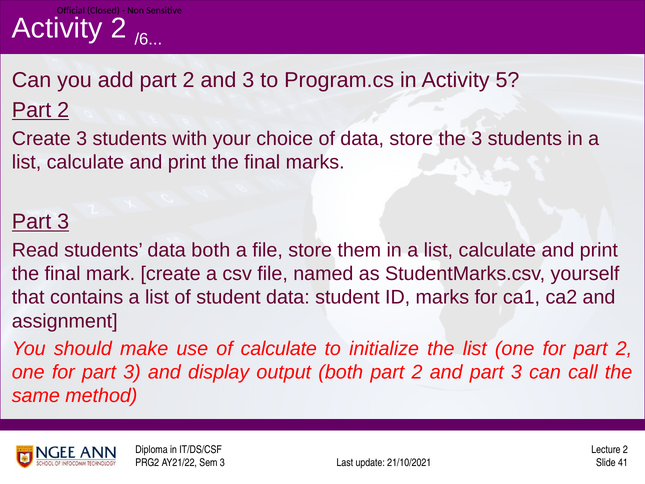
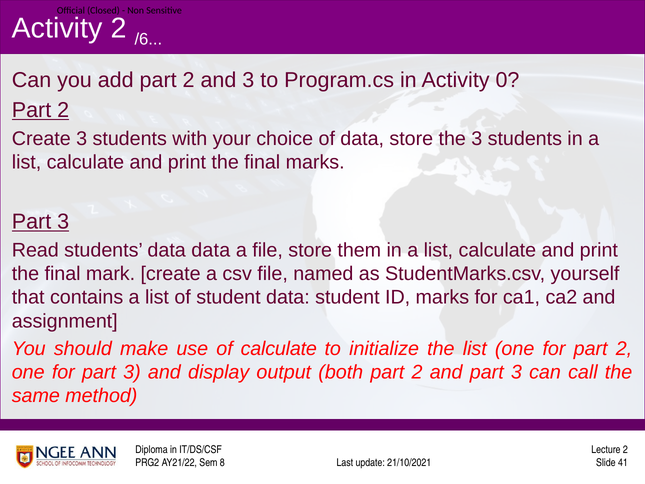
5: 5 -> 0
data both: both -> data
3 at (222, 463): 3 -> 8
